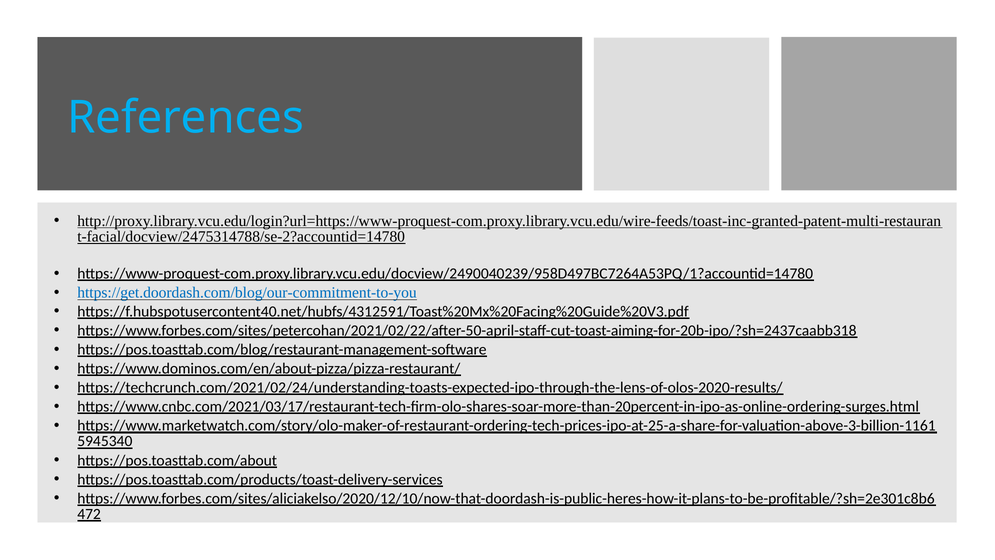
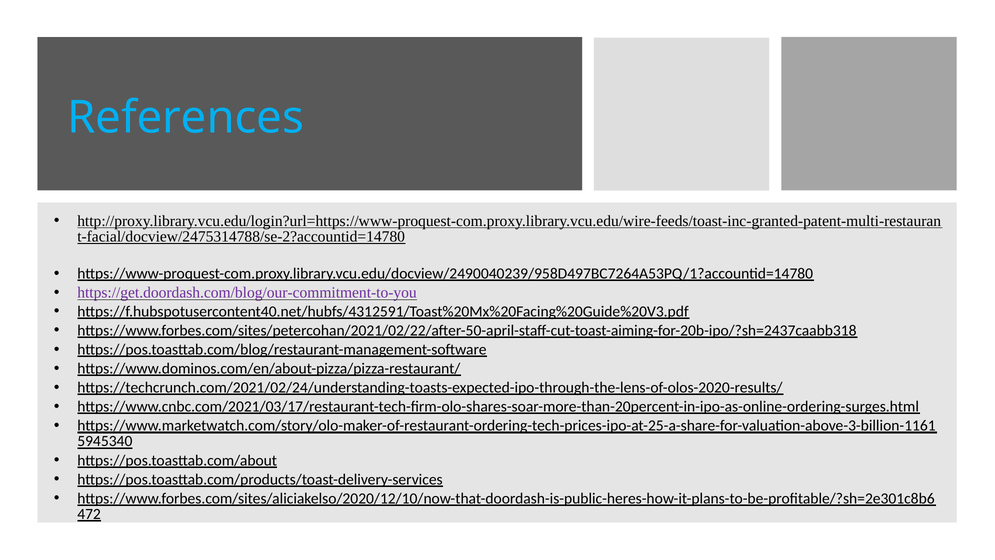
https://get.doordash.com/blog/our-commitment-to-you colour: blue -> purple
